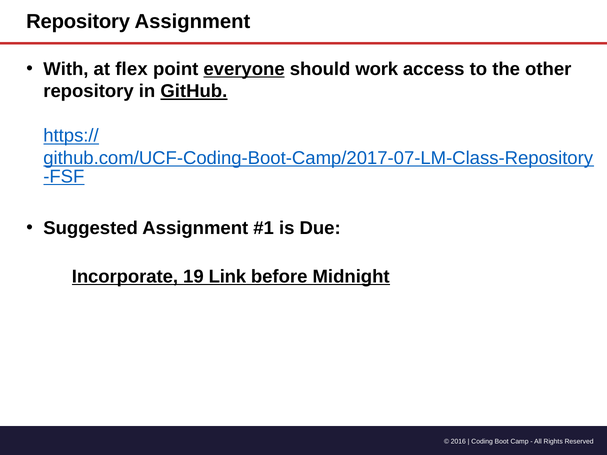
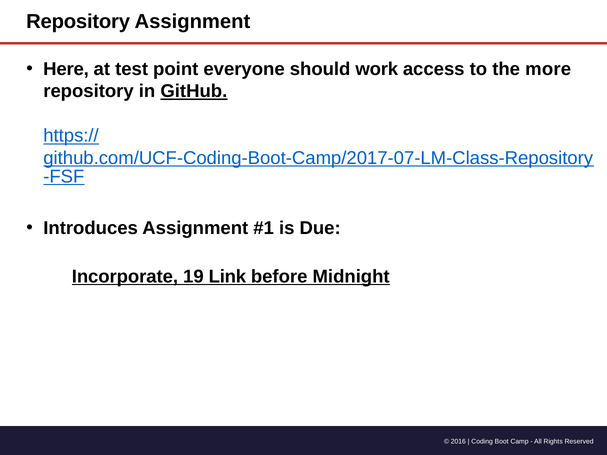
With: With -> Here
flex: flex -> test
everyone underline: present -> none
other: other -> more
Suggested: Suggested -> Introduces
